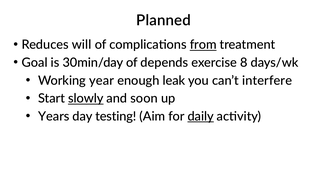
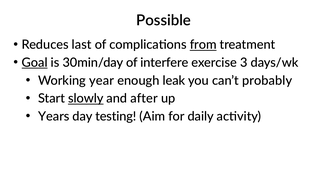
Planned: Planned -> Possible
will: will -> last
Goal underline: none -> present
depends: depends -> interfere
8: 8 -> 3
interfere: interfere -> probably
soon: soon -> after
daily underline: present -> none
